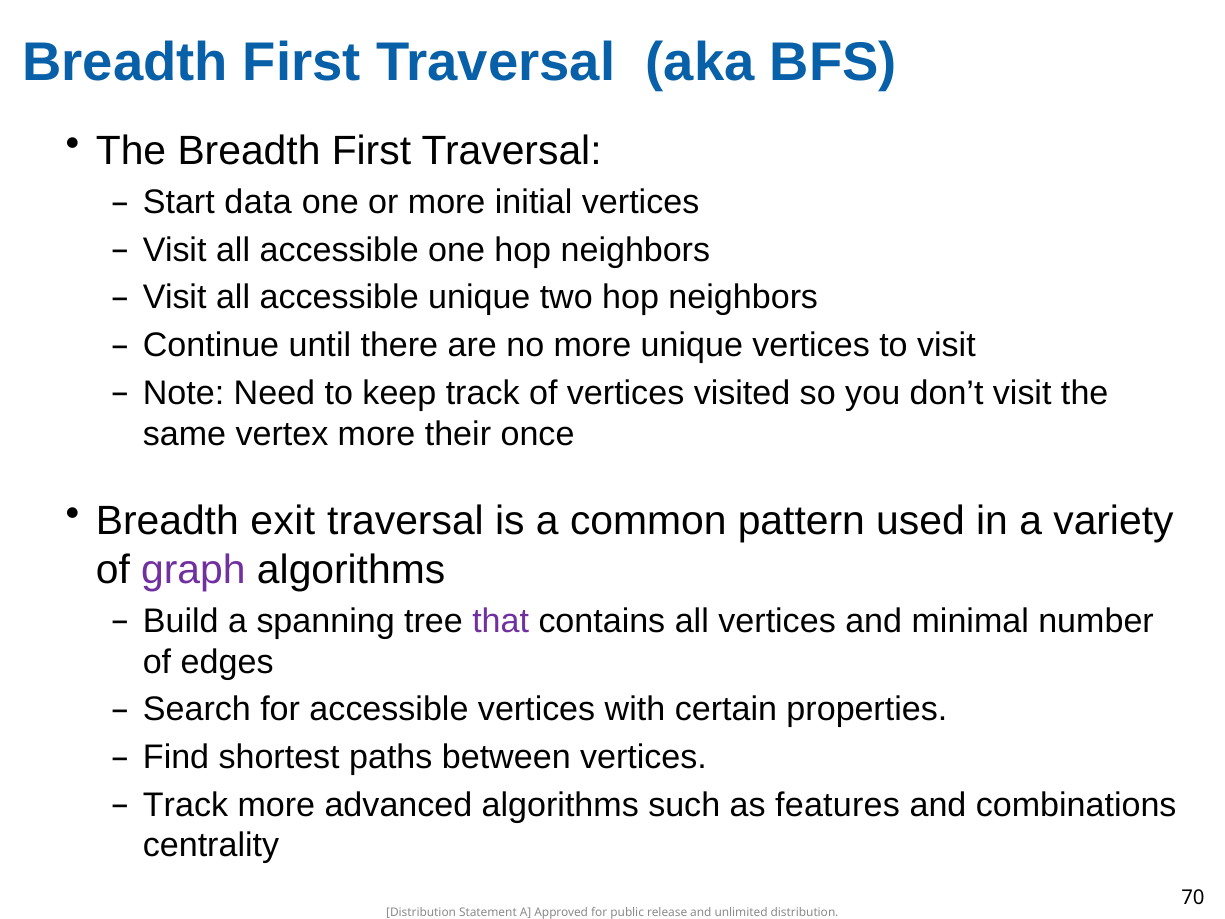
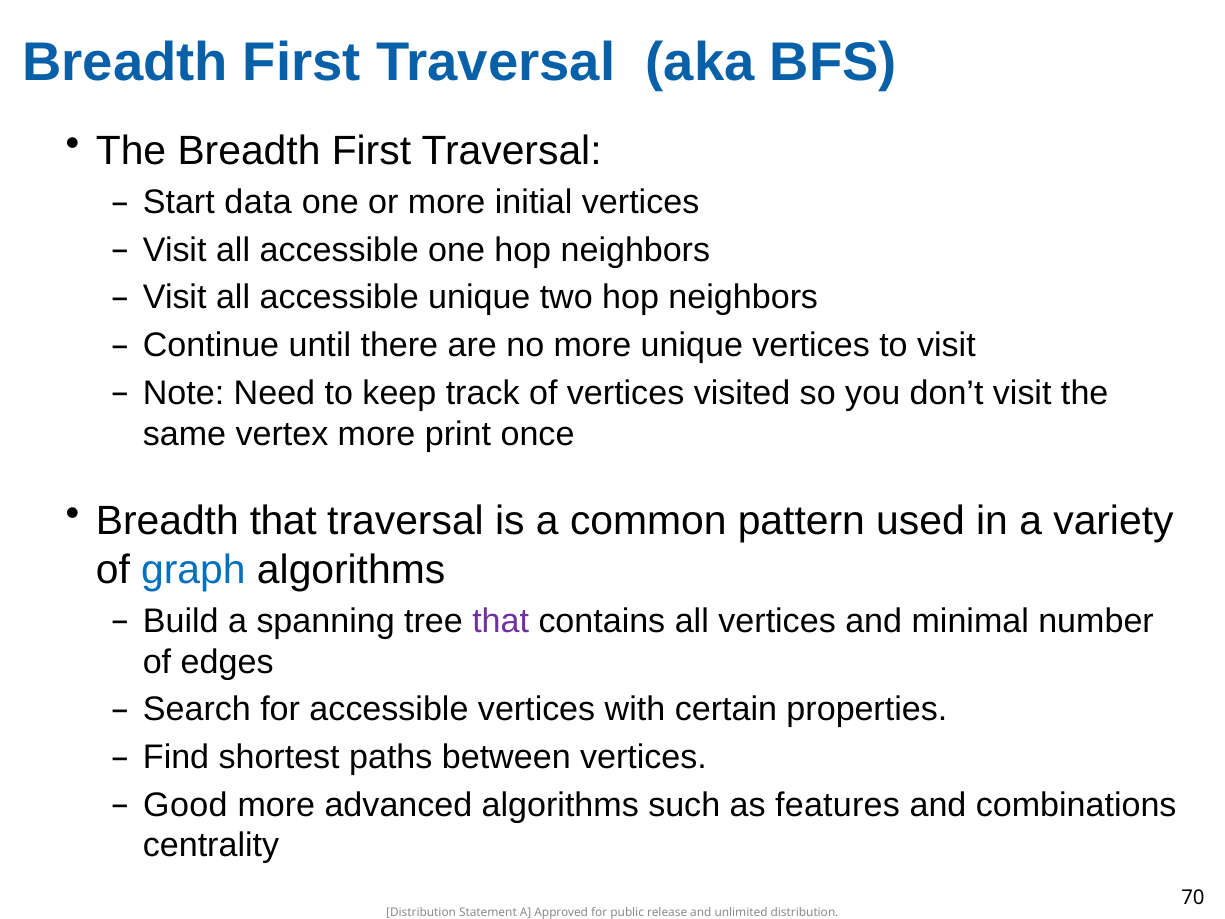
their: their -> print
Breadth exit: exit -> that
graph colour: purple -> blue
Track at (186, 805): Track -> Good
